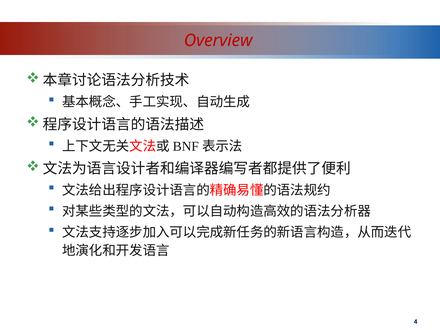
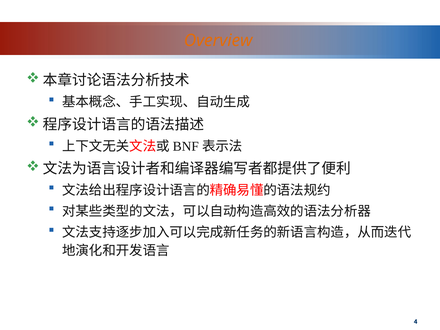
Overview colour: red -> orange
